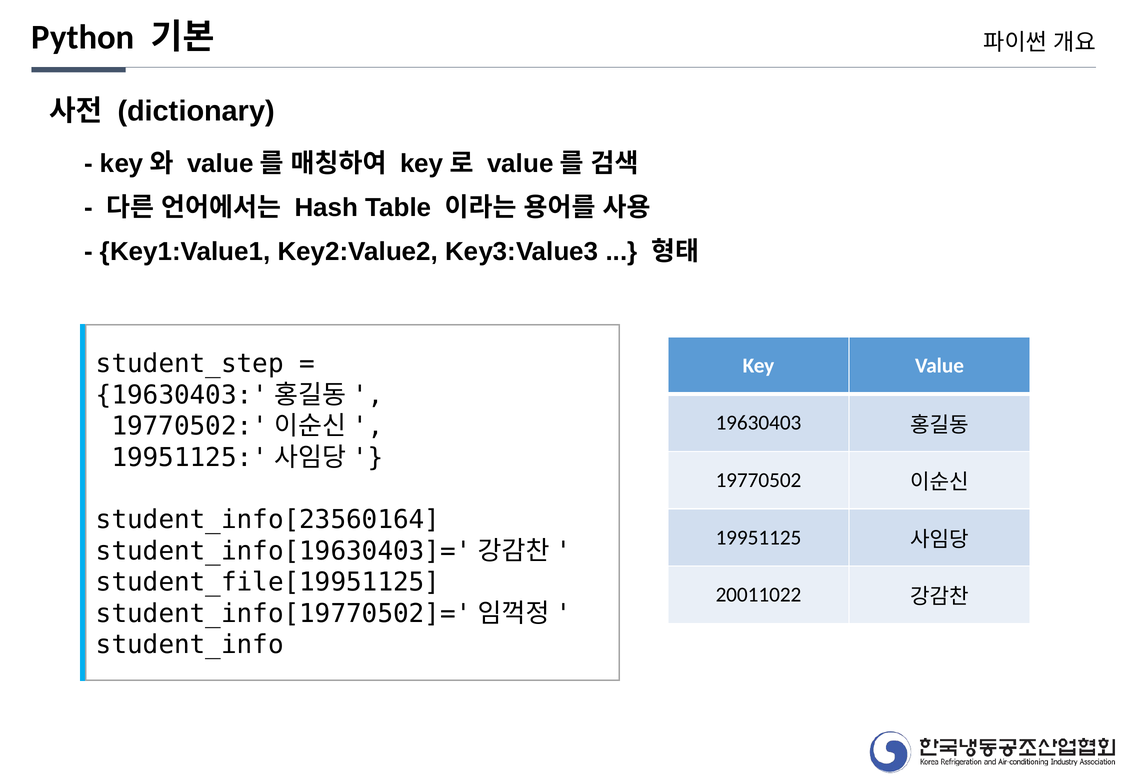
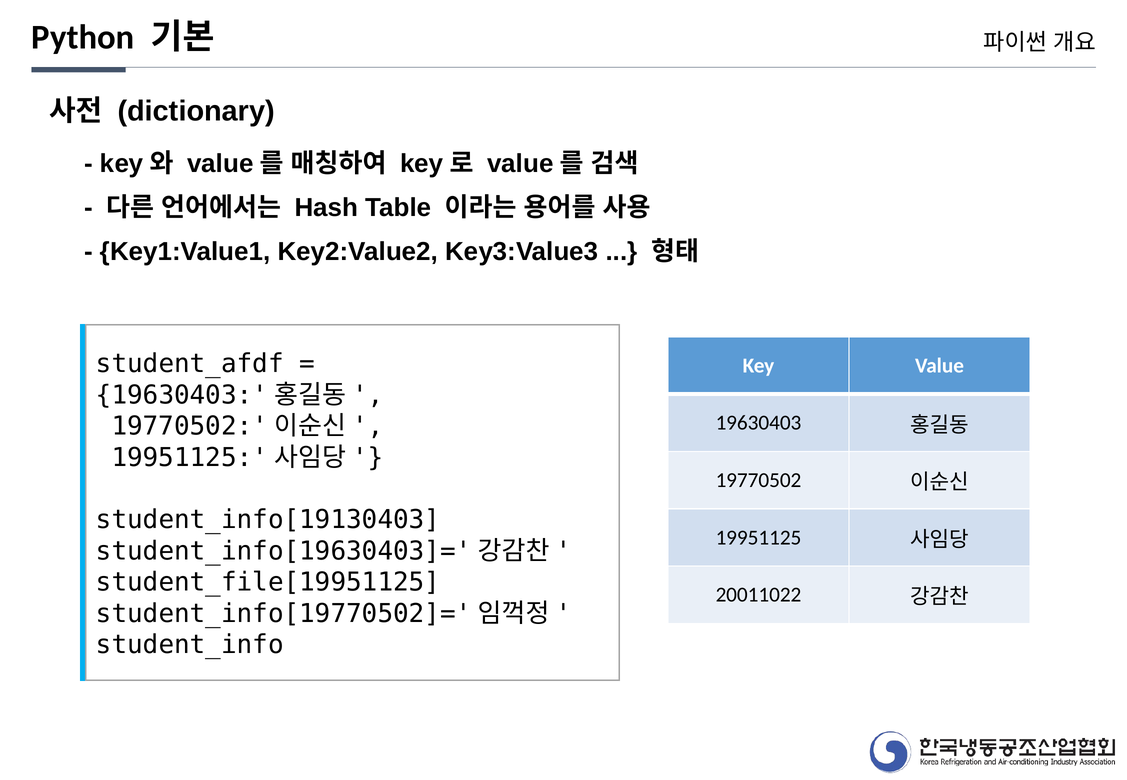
student_step: student_step -> student_afdf
student_info[23560164: student_info[23560164 -> student_info[19130403
